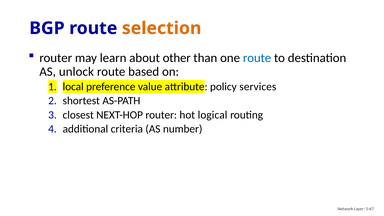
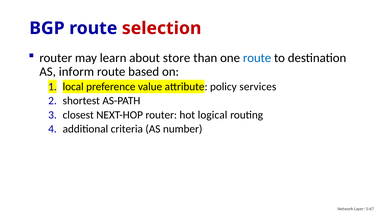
selection colour: orange -> red
other: other -> store
unlock: unlock -> inform
